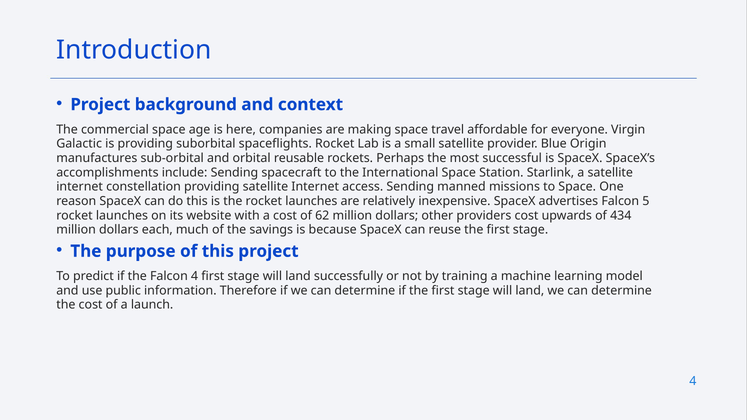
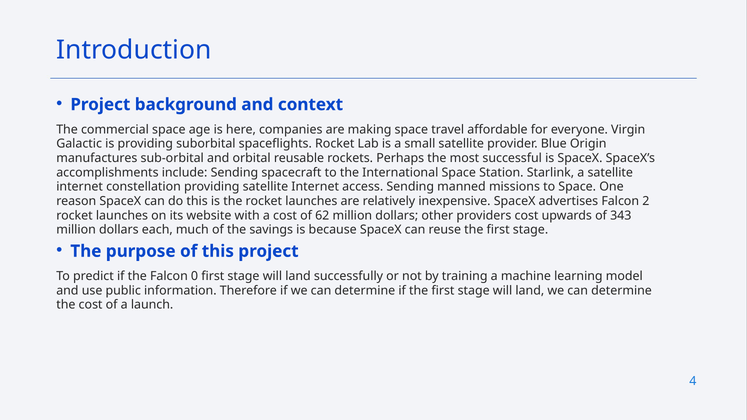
5: 5 -> 2
434: 434 -> 343
Falcon 4: 4 -> 0
